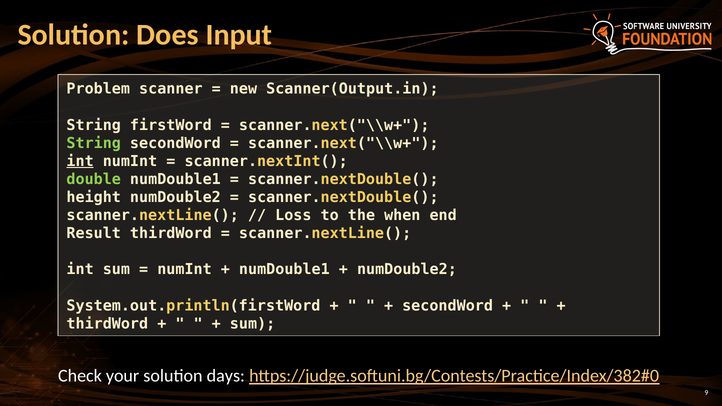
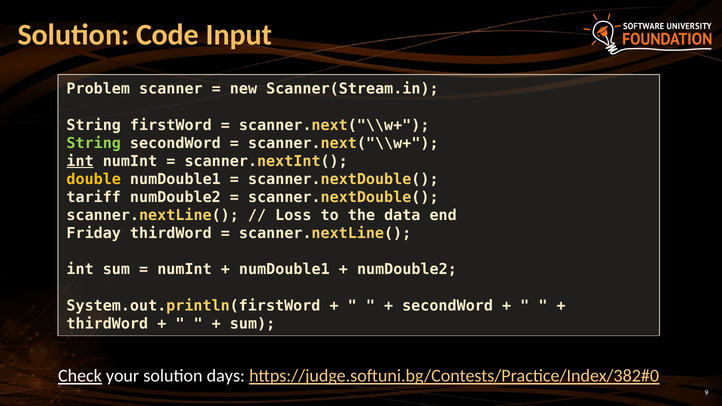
Does: Does -> Code
Scanner(Output.in: Scanner(Output.in -> Scanner(Stream.in
double colour: light green -> yellow
height: height -> tariff
when: when -> data
Result: Result -> Friday
Check underline: none -> present
